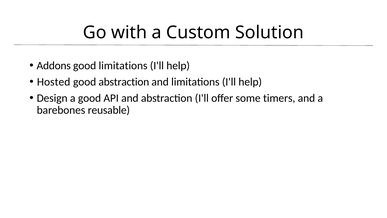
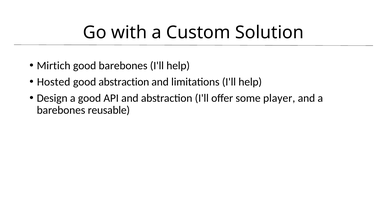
Addons: Addons -> Mirtich
good limitations: limitations -> barebones
timers: timers -> player
